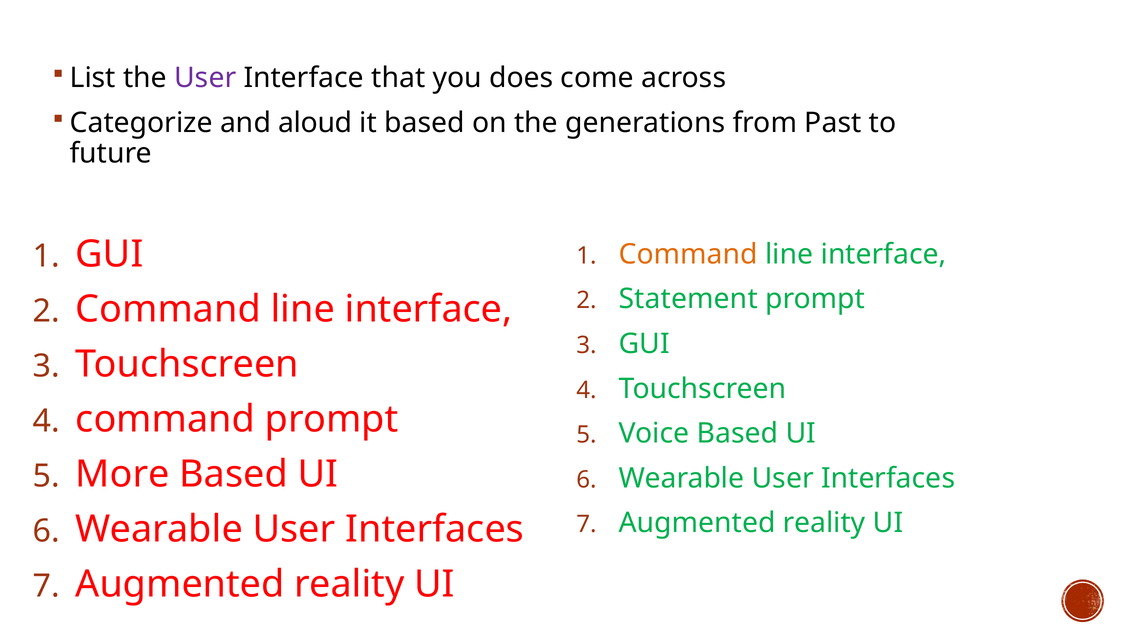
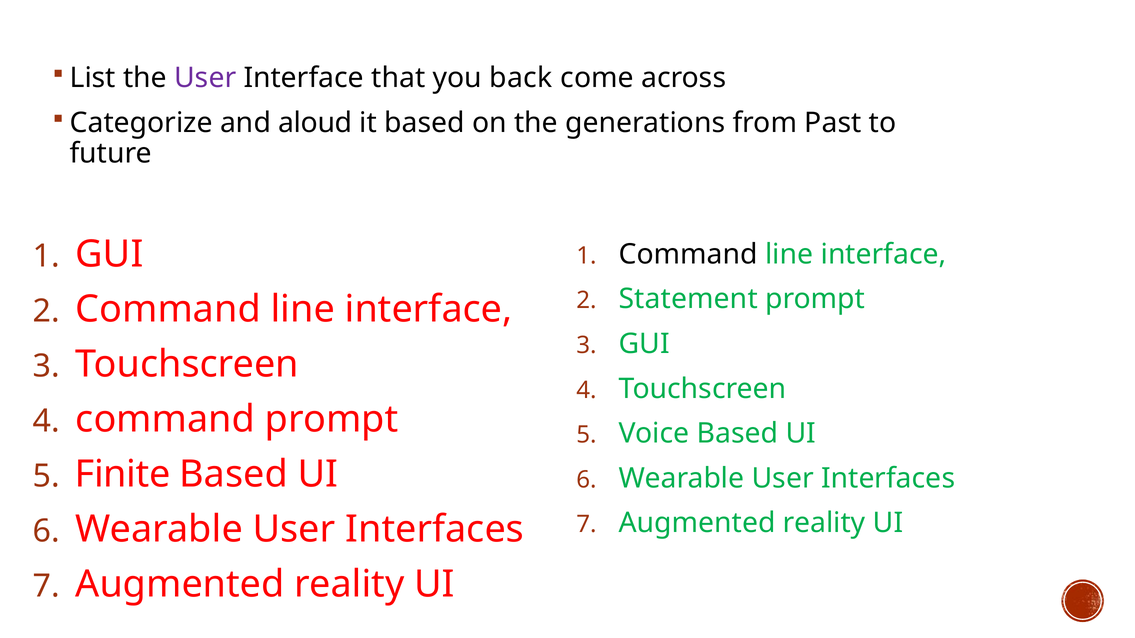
does: does -> back
Command at (688, 255) colour: orange -> black
More: More -> Finite
